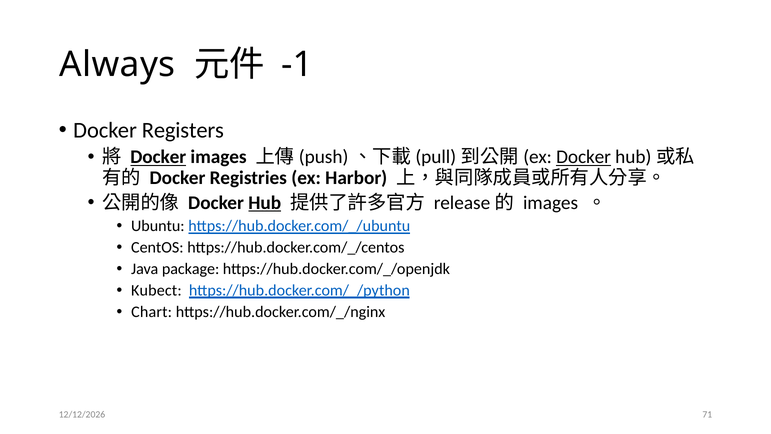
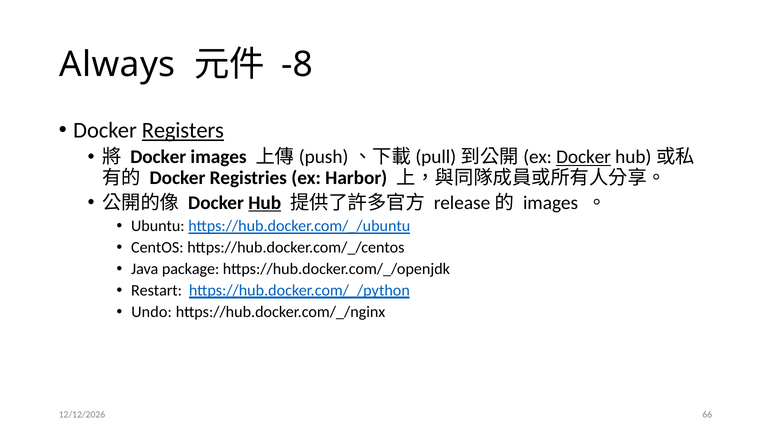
-1: -1 -> -8
Registers underline: none -> present
Docker at (158, 157) underline: present -> none
Kubect: Kubect -> Restart
Chart: Chart -> Undo
71: 71 -> 66
